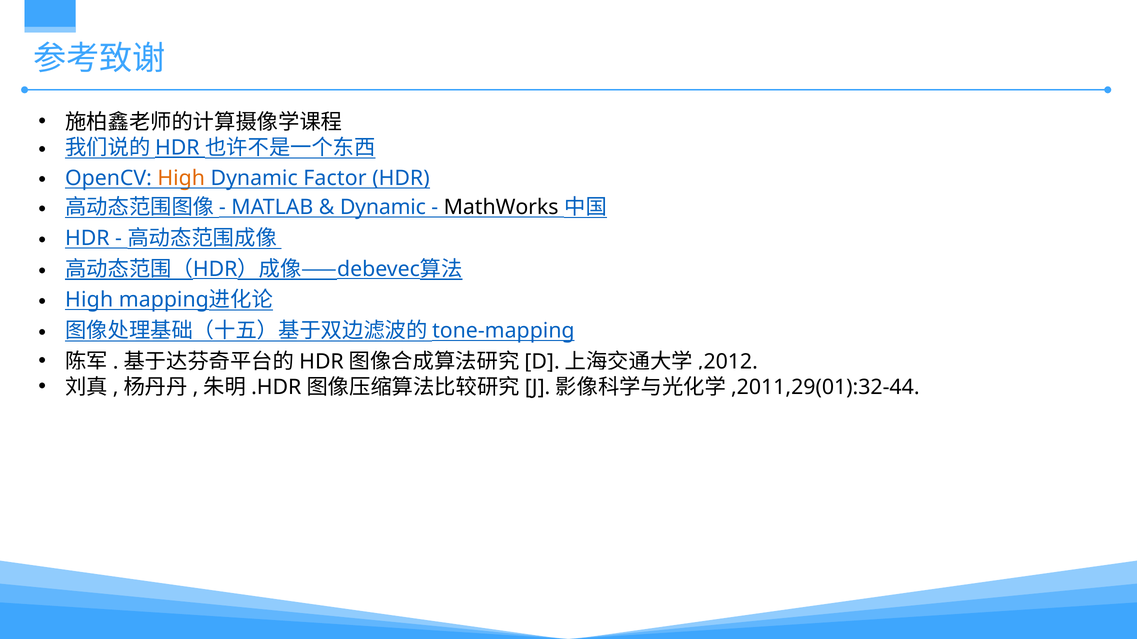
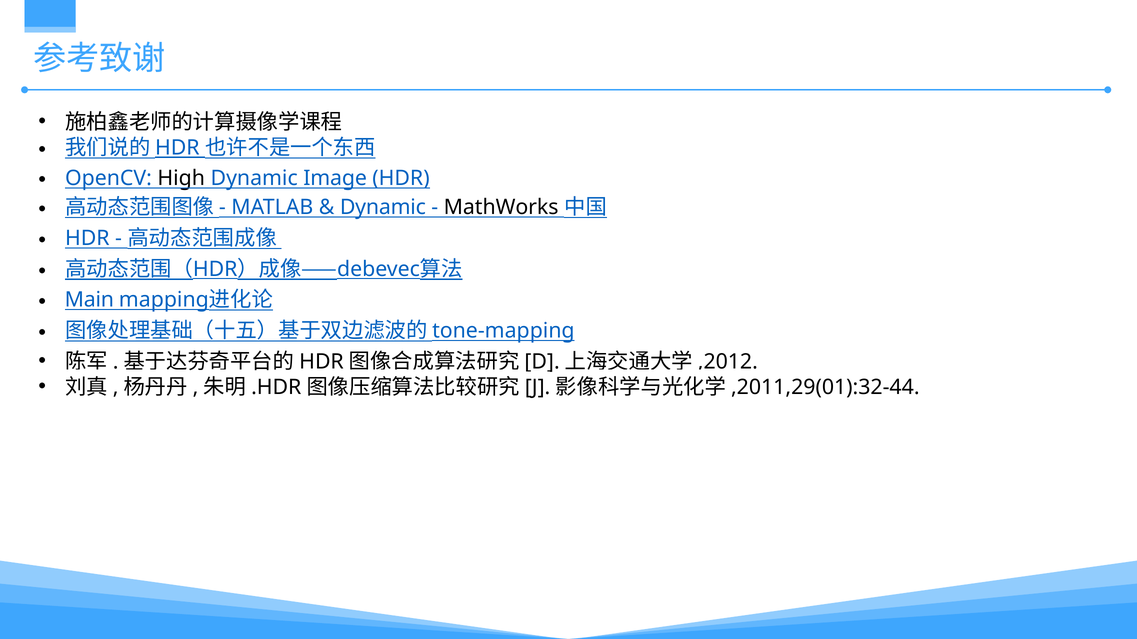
High at (181, 179) colour: orange -> black
Factor: Factor -> Image
High at (89, 300): High -> Main
